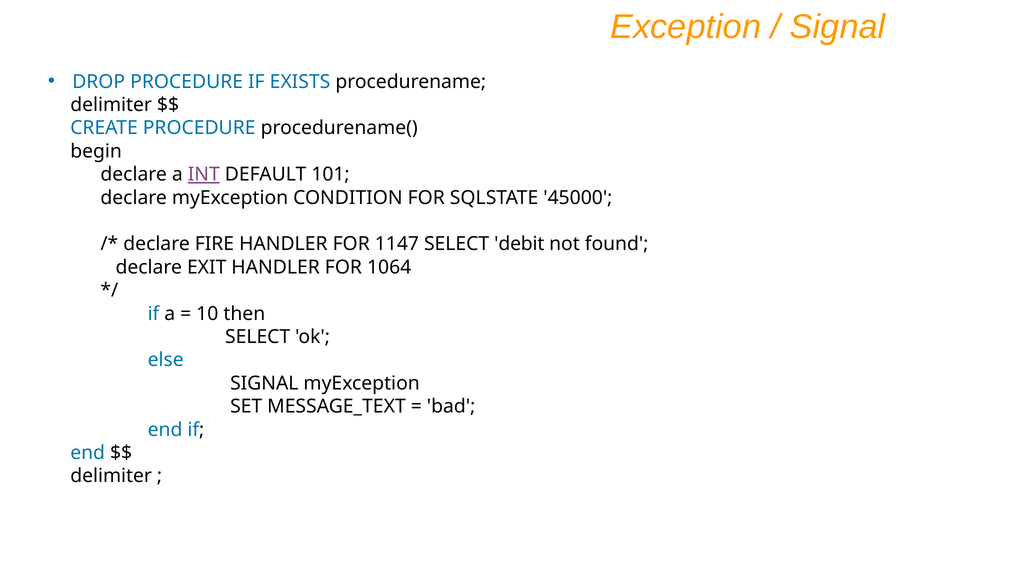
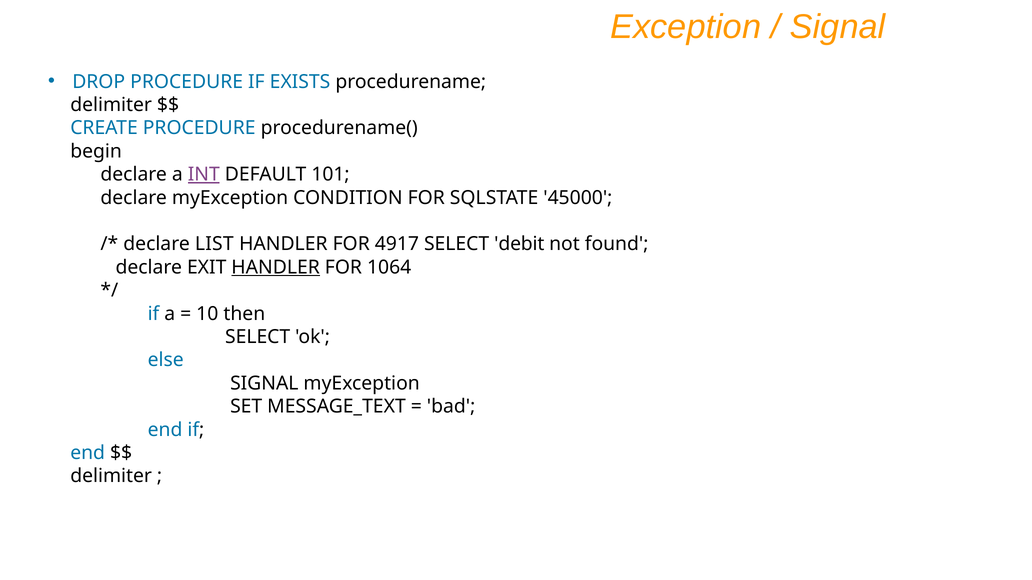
FIRE: FIRE -> LIST
1147: 1147 -> 4917
HANDLER at (276, 267) underline: none -> present
